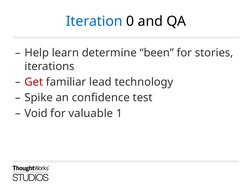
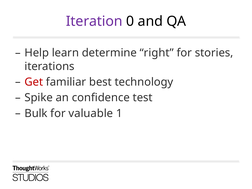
Iteration colour: blue -> purple
been: been -> right
lead: lead -> best
Void: Void -> Bulk
